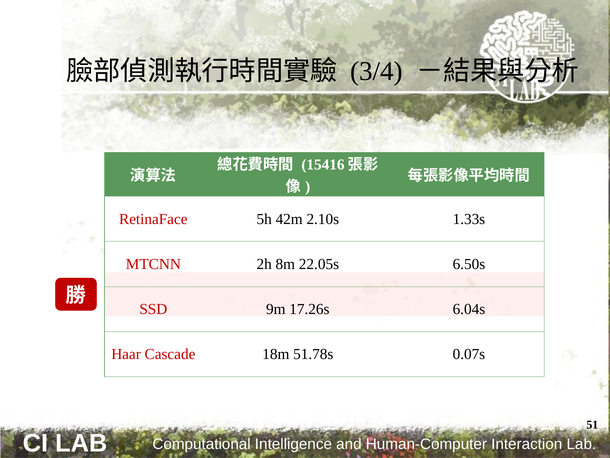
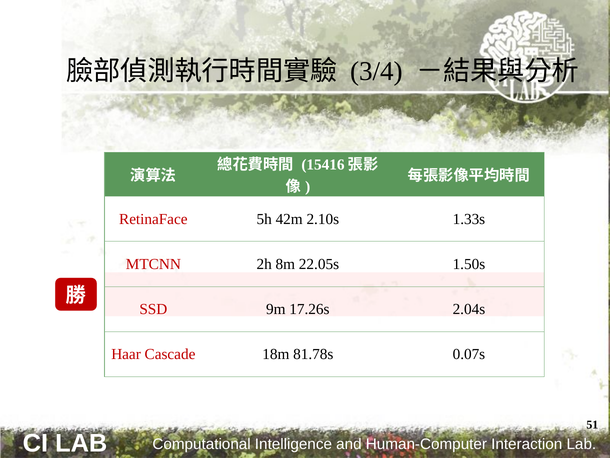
6.50s: 6.50s -> 1.50s
6.04s: 6.04s -> 2.04s
51.78s: 51.78s -> 81.78s
